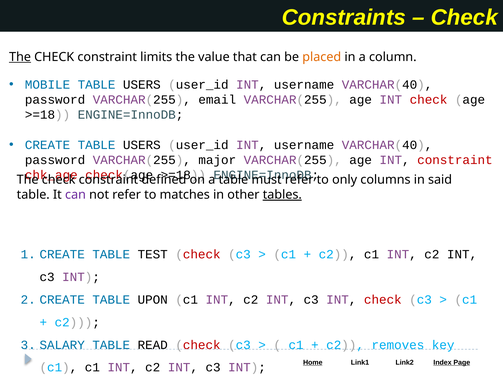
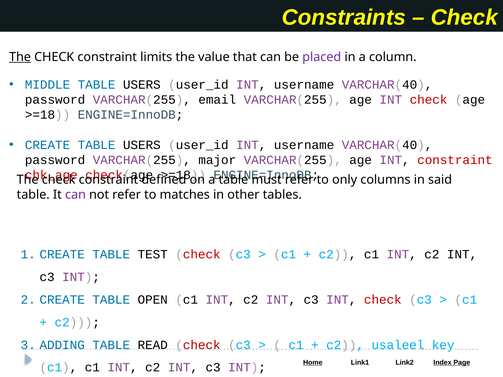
placed colour: orange -> purple
MOBILE: MOBILE -> MIDDLE
tables underline: present -> none
UPON: UPON -> OPEN
SALARY: SALARY -> ADDING
removes: removes -> usaleel
